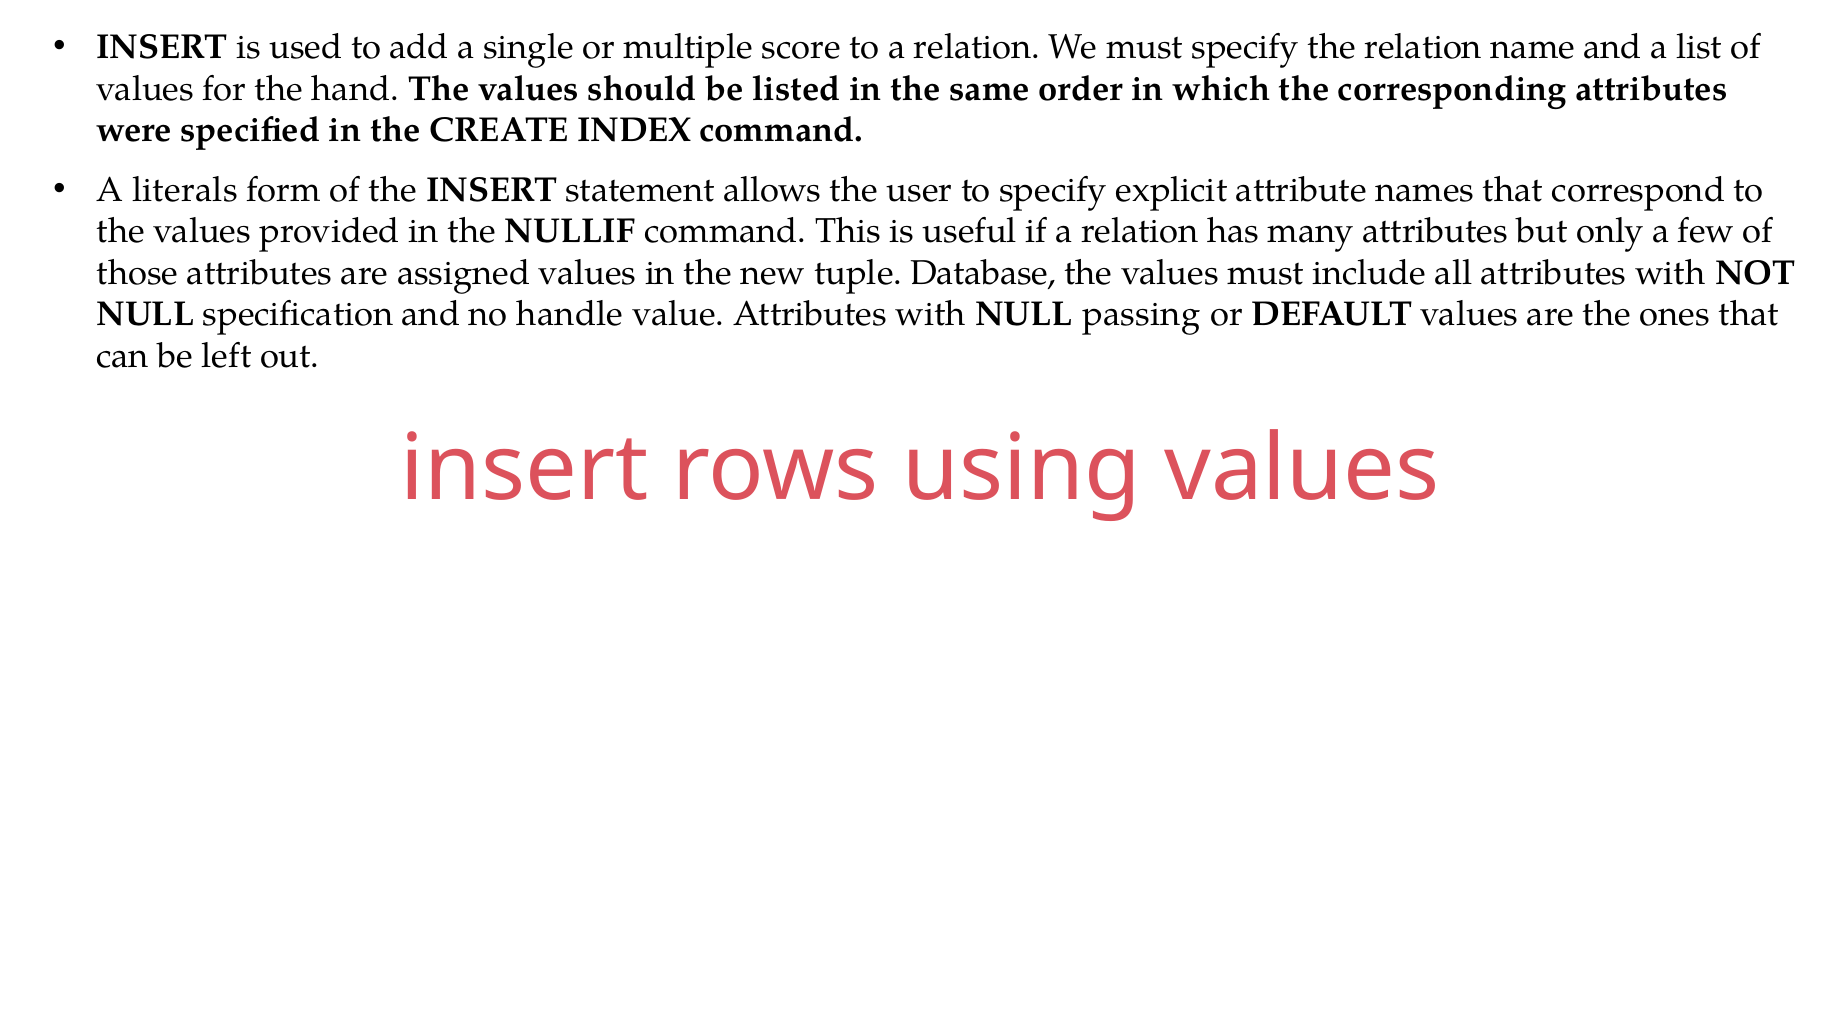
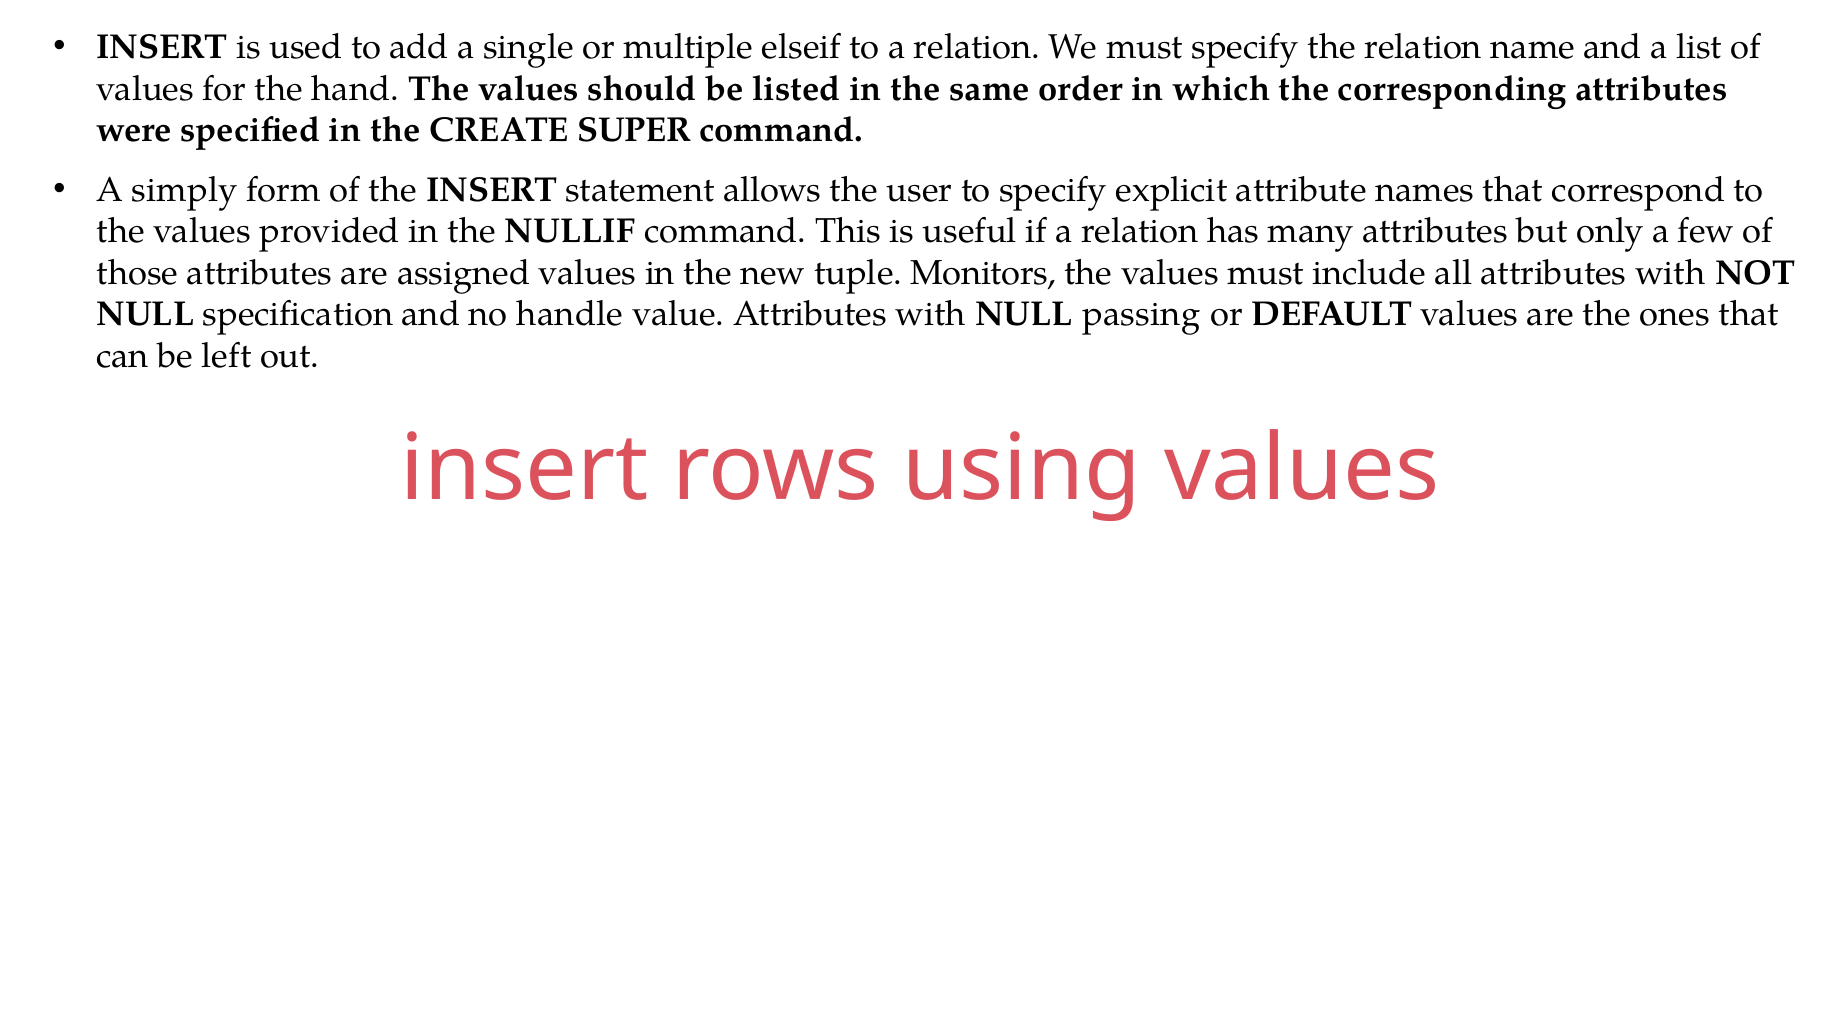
score: score -> elseif
INDEX: INDEX -> SUPER
literals: literals -> simply
Database: Database -> Monitors
